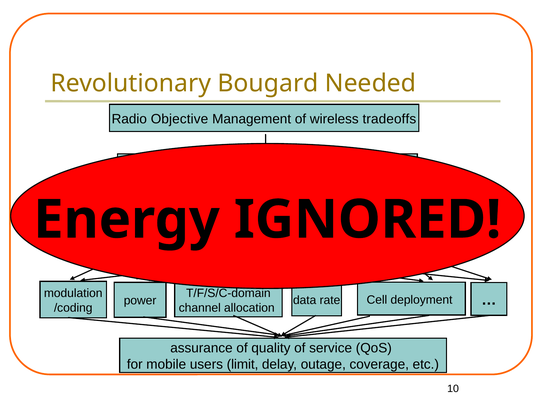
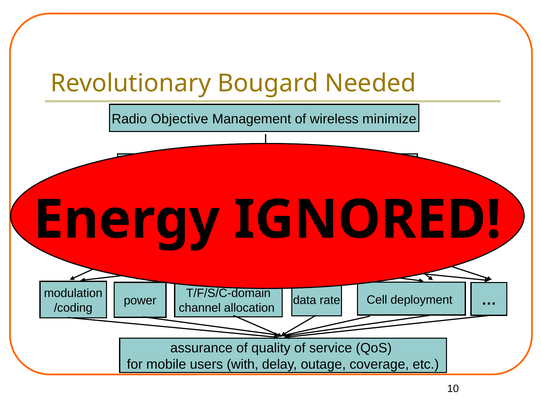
tradeoffs: tradeoffs -> minimize
limit: limit -> with
